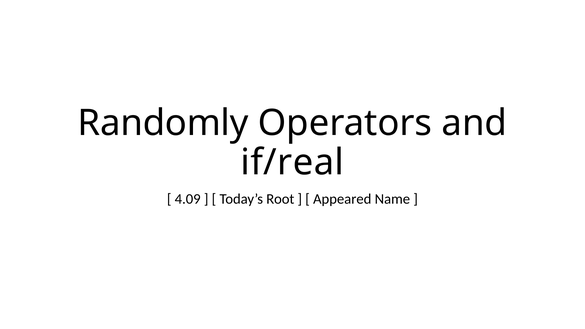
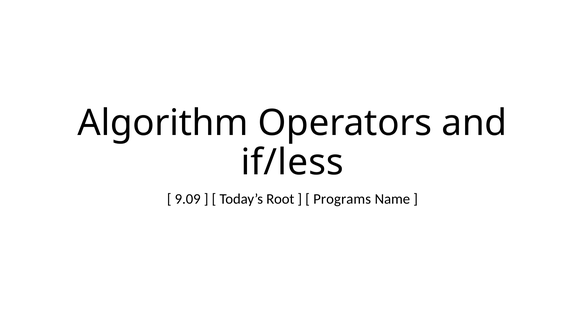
Randomly: Randomly -> Algorithm
if/real: if/real -> if/less
4.09: 4.09 -> 9.09
Appeared: Appeared -> Programs
